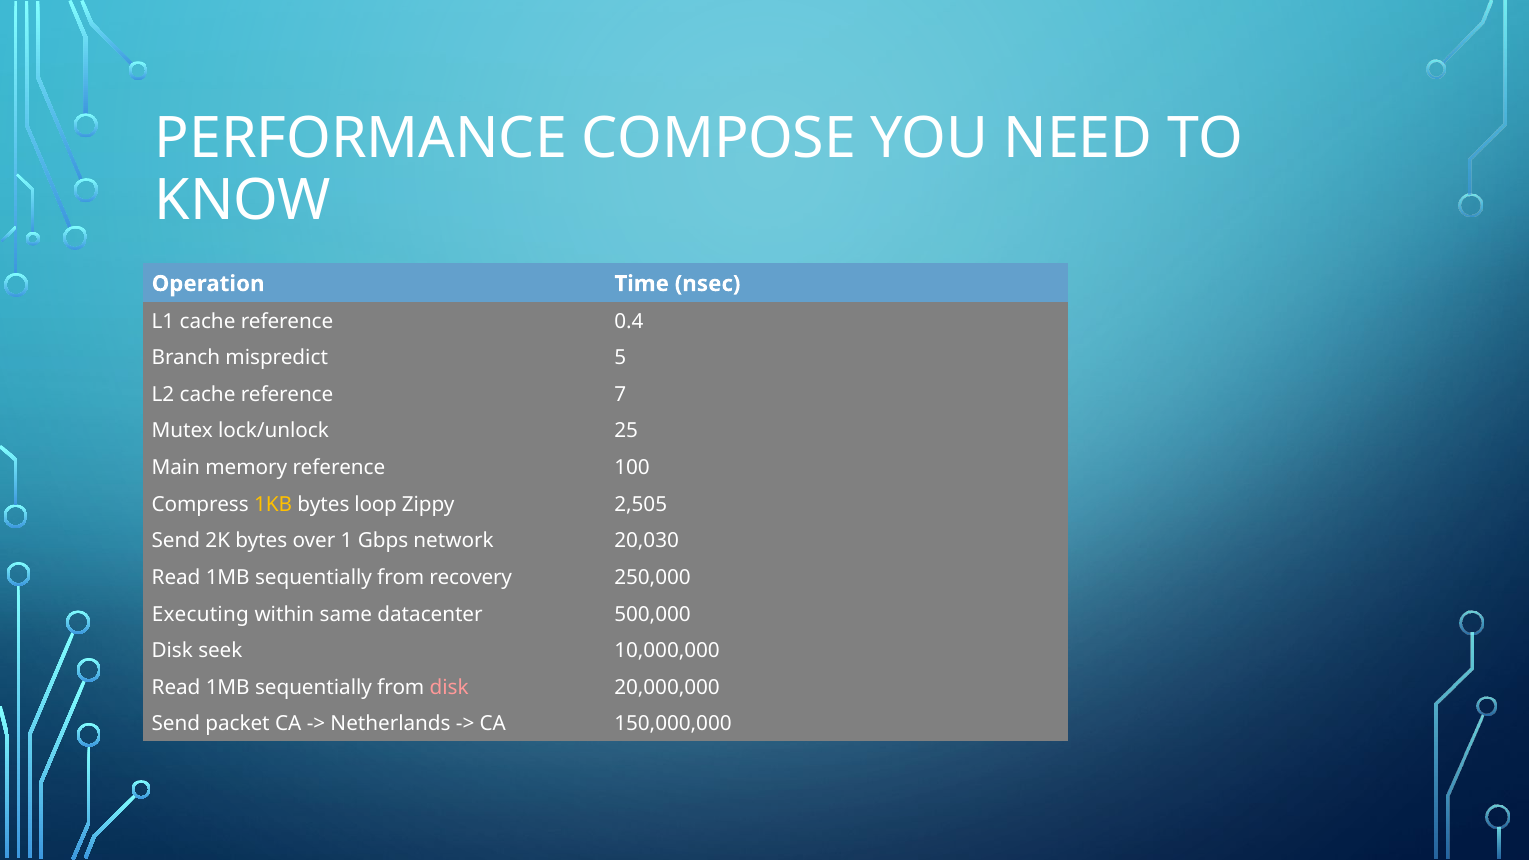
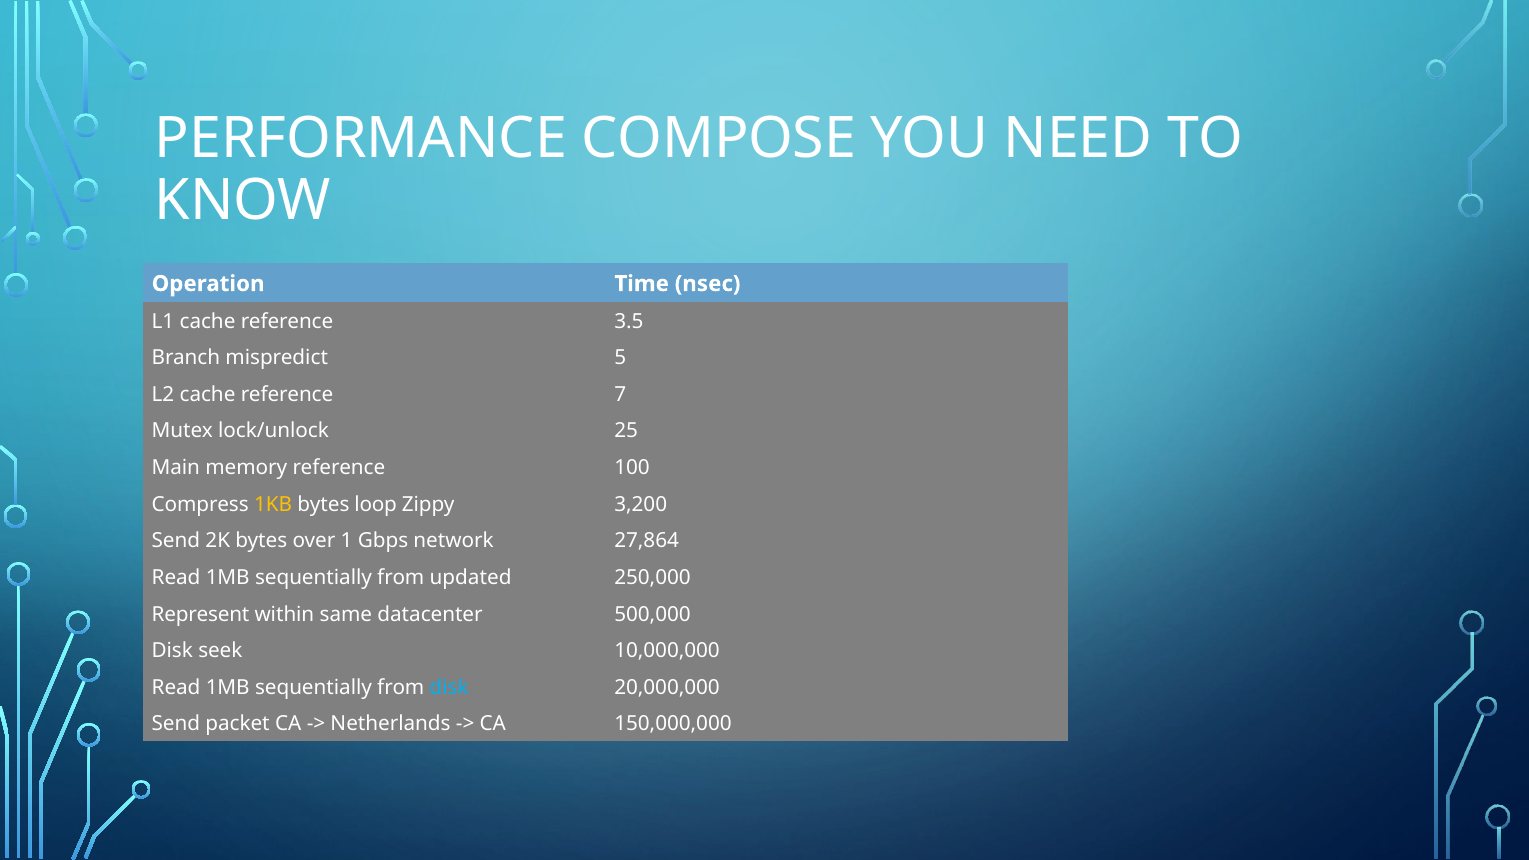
0.4: 0.4 -> 3.5
2,505: 2,505 -> 3,200
20,030: 20,030 -> 27,864
recovery: recovery -> updated
Executing: Executing -> Represent
disk at (449, 687) colour: pink -> light blue
